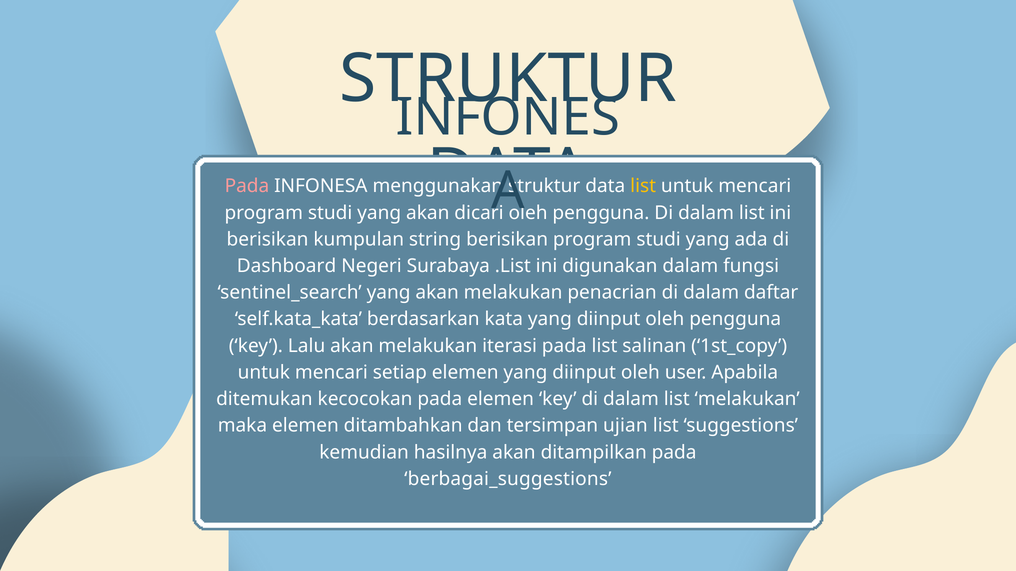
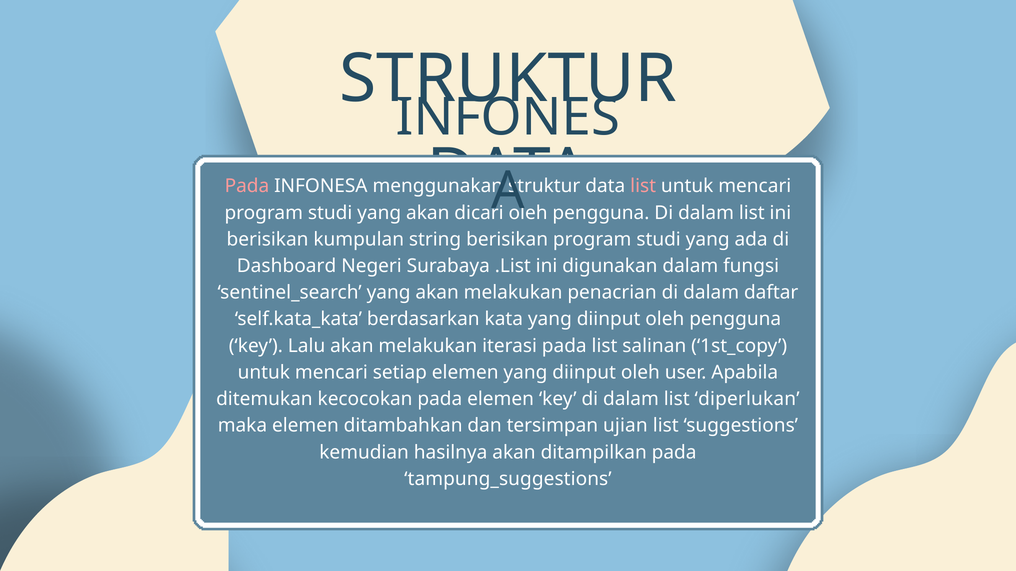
list at (643, 186) colour: yellow -> pink
list melakukan: melakukan -> diperlukan
berbagai_suggestions: berbagai_suggestions -> tampung_suggestions
